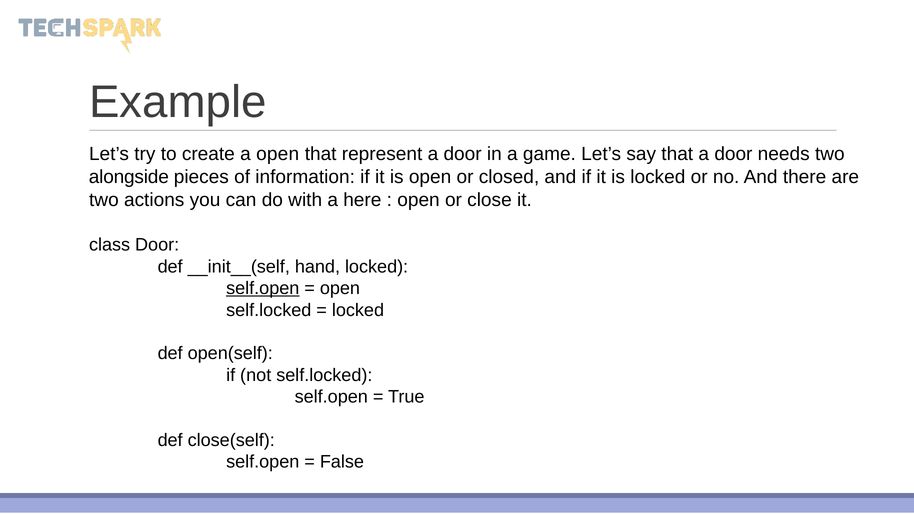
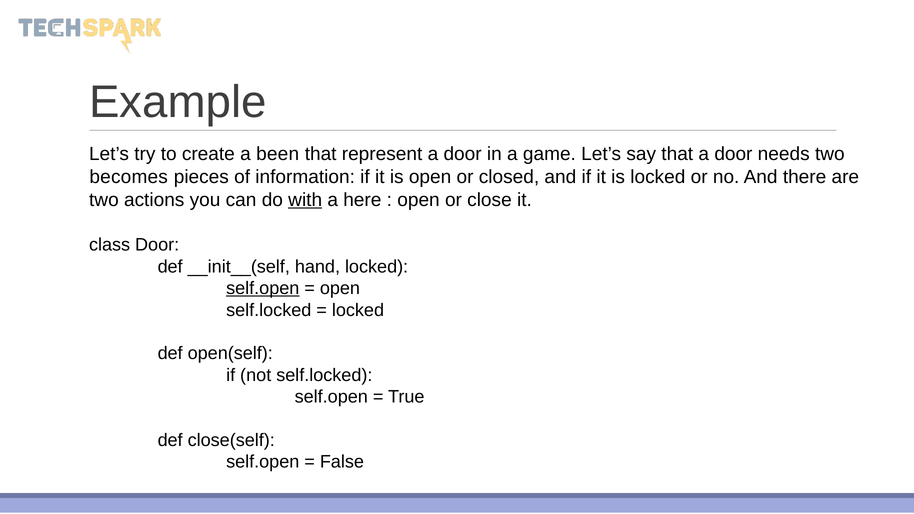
a open: open -> been
alongside: alongside -> becomes
with underline: none -> present
